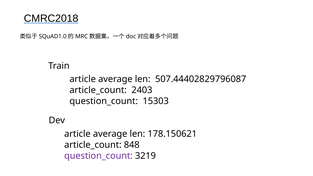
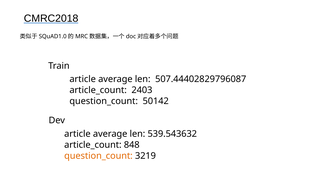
15303: 15303 -> 50142
178.150621: 178.150621 -> 539.543632
question_count at (98, 156) colour: purple -> orange
